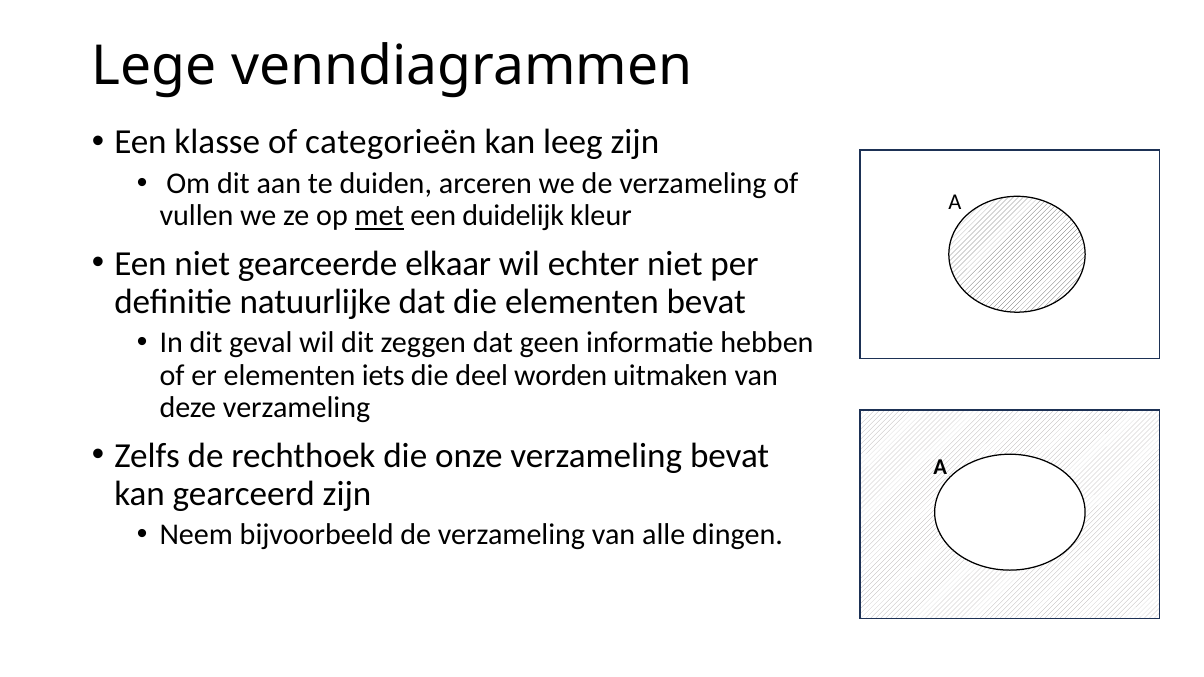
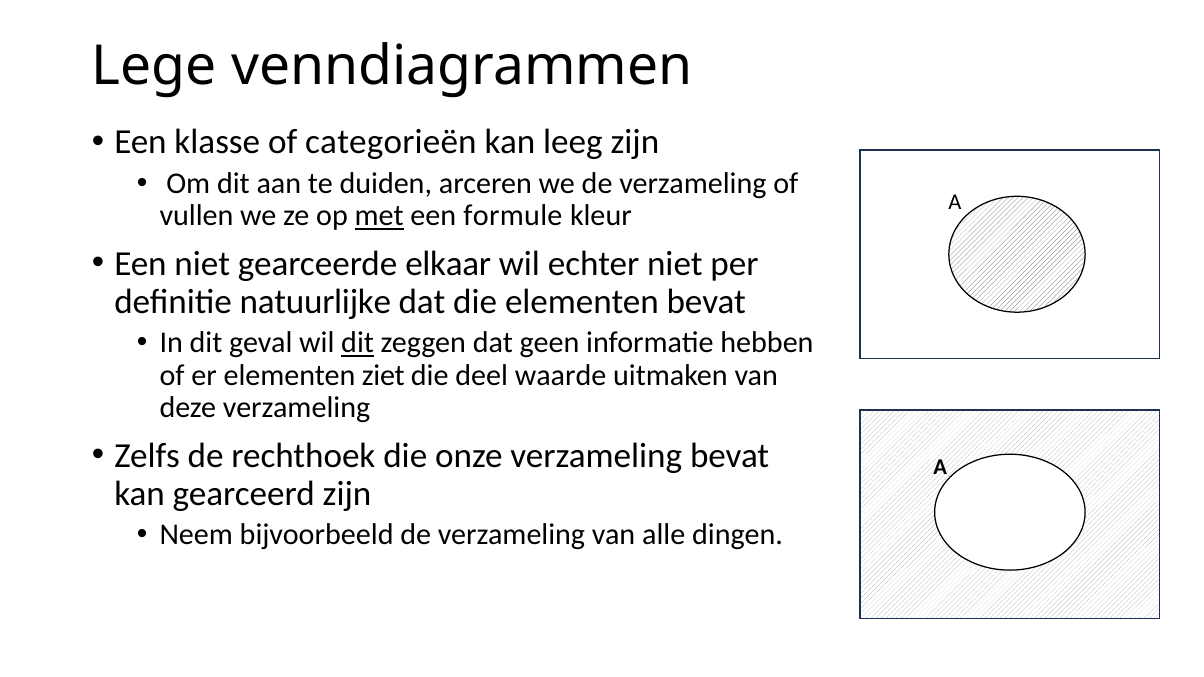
duidelijk: duidelijk -> formule
dit at (358, 343) underline: none -> present
iets: iets -> ziet
worden: worden -> waarde
